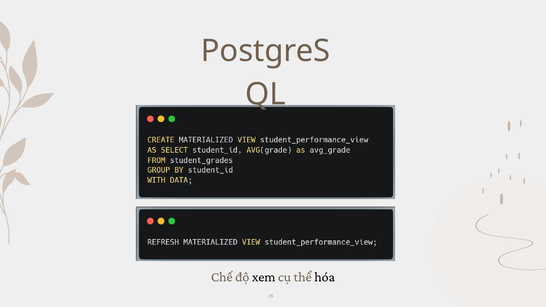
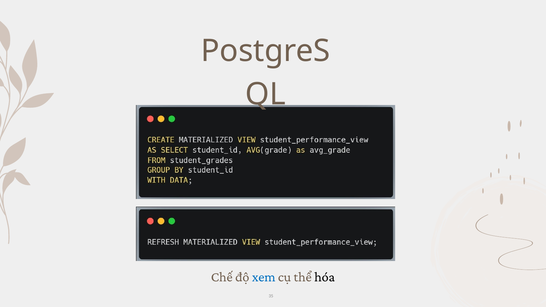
xem colour: black -> blue
